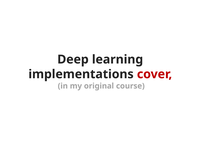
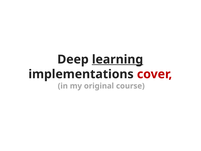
learning underline: none -> present
